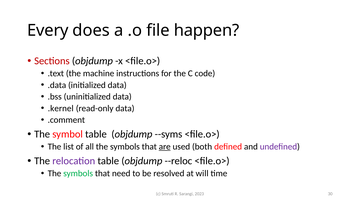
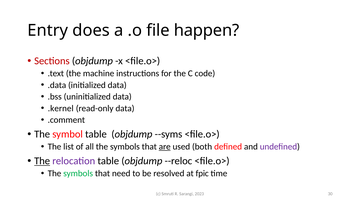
Every: Every -> Entry
The at (42, 161) underline: none -> present
will: will -> fpic
